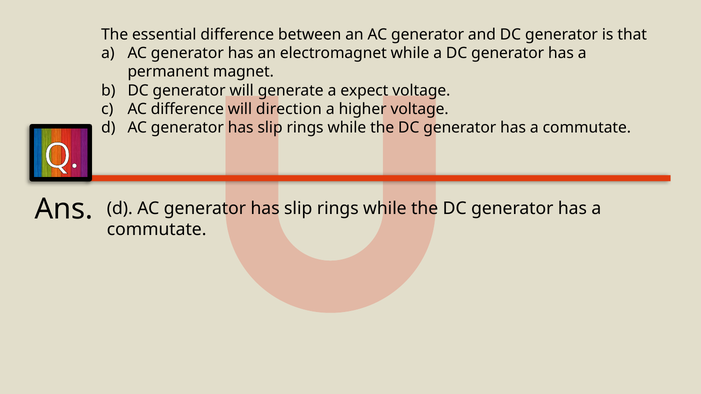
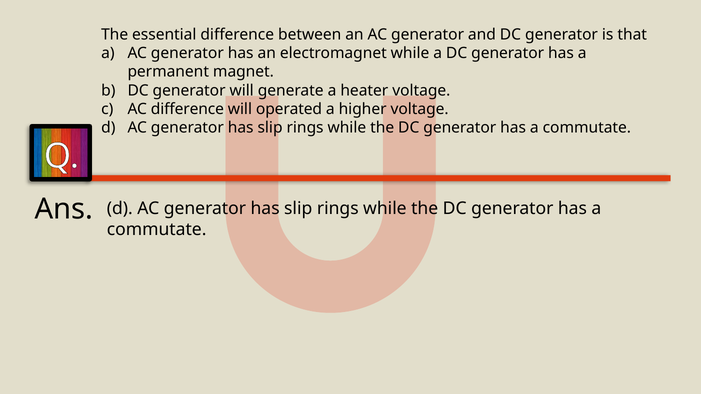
expect: expect -> heater
direction: direction -> operated
